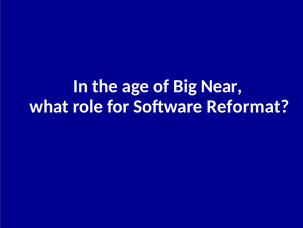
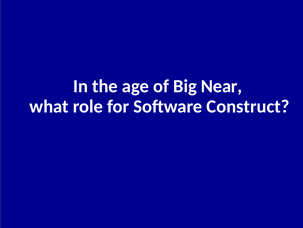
Reformat: Reformat -> Construct
